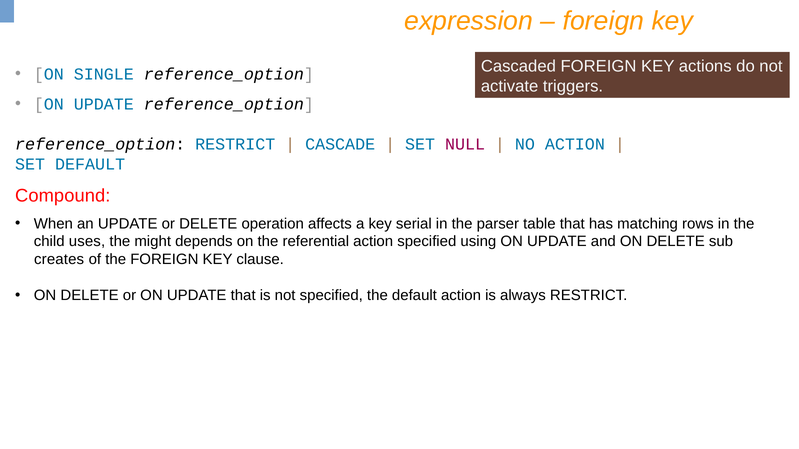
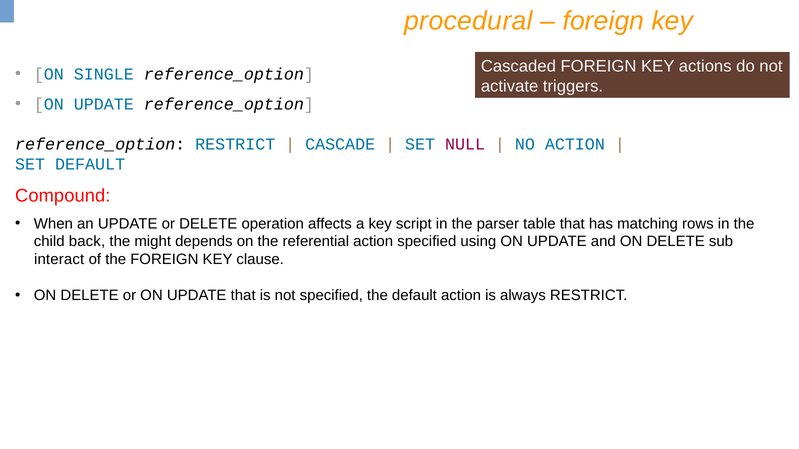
expression: expression -> procedural
serial: serial -> script
uses: uses -> back
creates: creates -> interact
